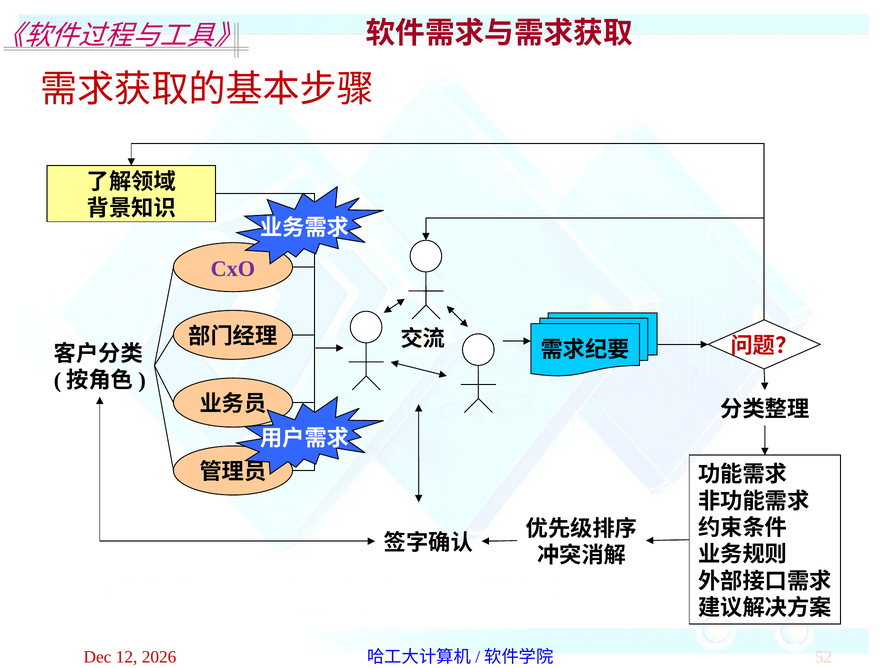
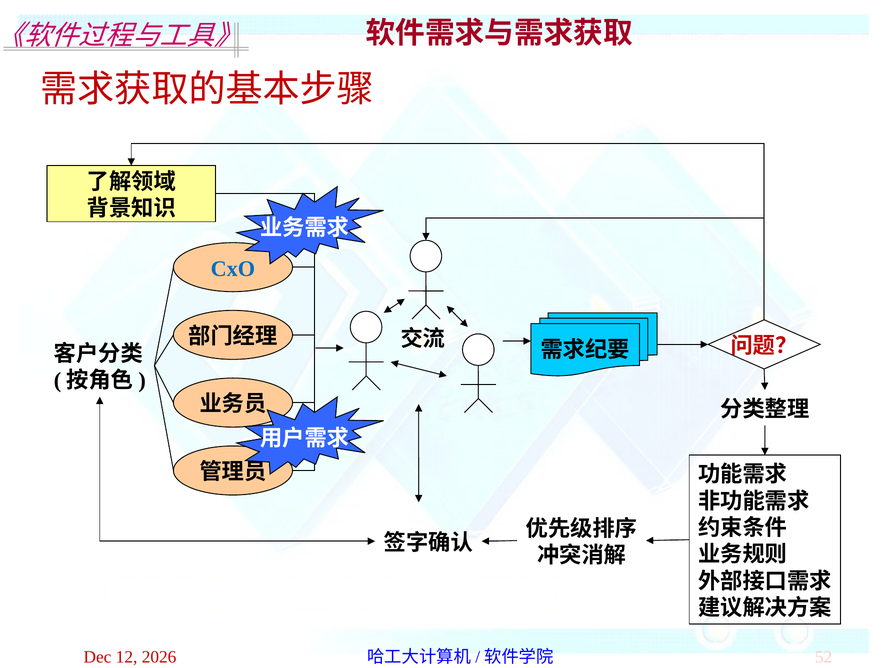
CxO colour: purple -> blue
